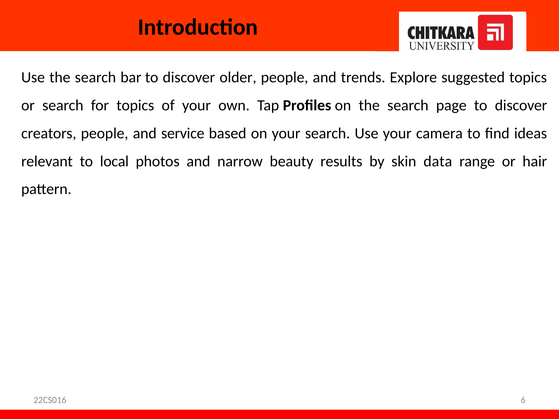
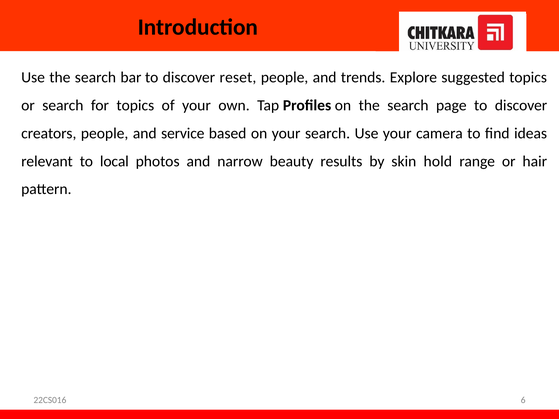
older: older -> reset
data: data -> hold
